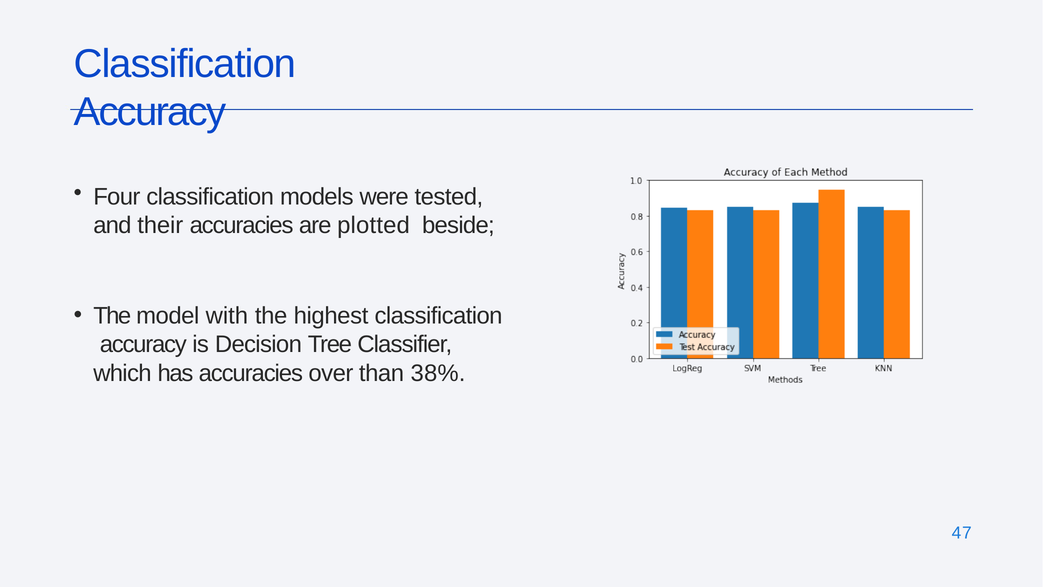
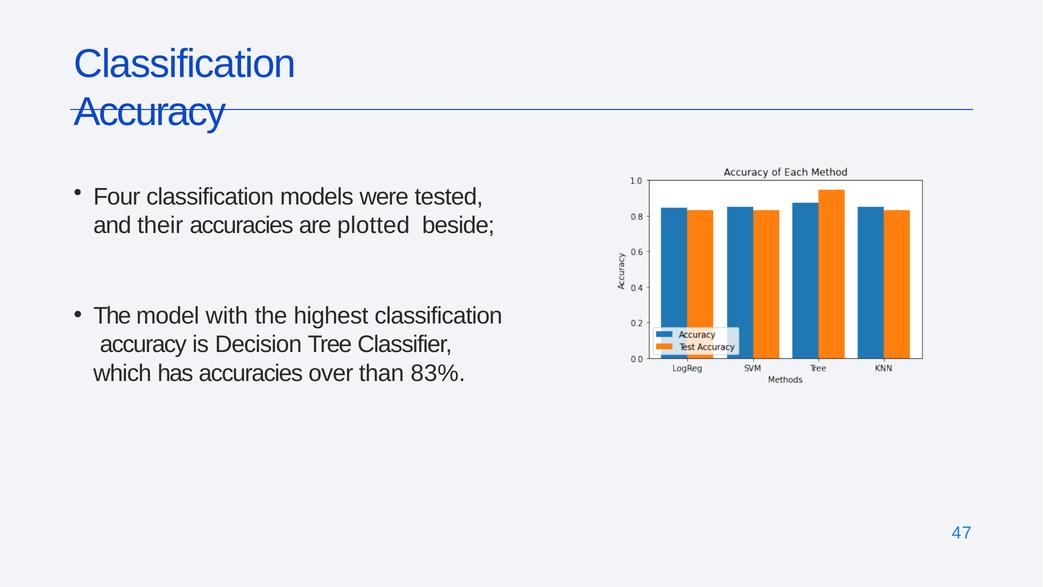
38%: 38% -> 83%
